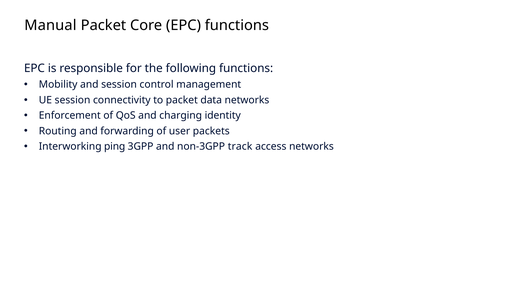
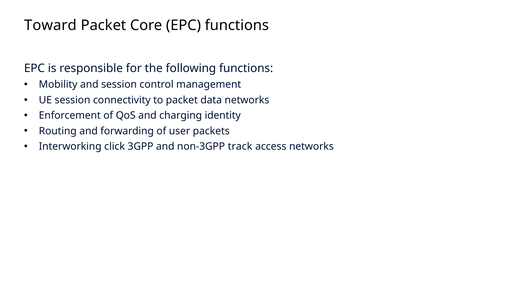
Manual: Manual -> Toward
ping: ping -> click
